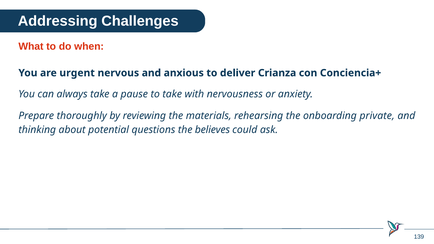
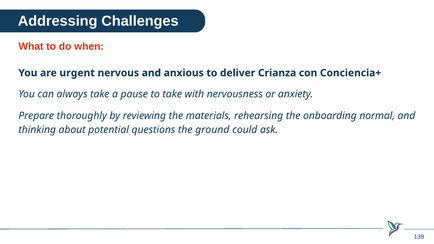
private: private -> normal
believes: believes -> ground
